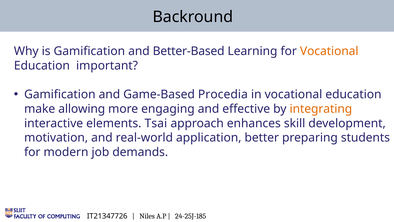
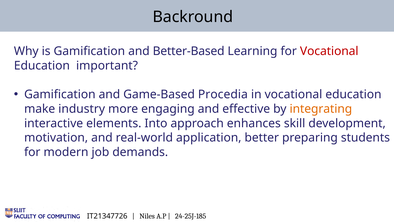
Vocational at (329, 51) colour: orange -> red
allowing: allowing -> industry
Tsai: Tsai -> Into
